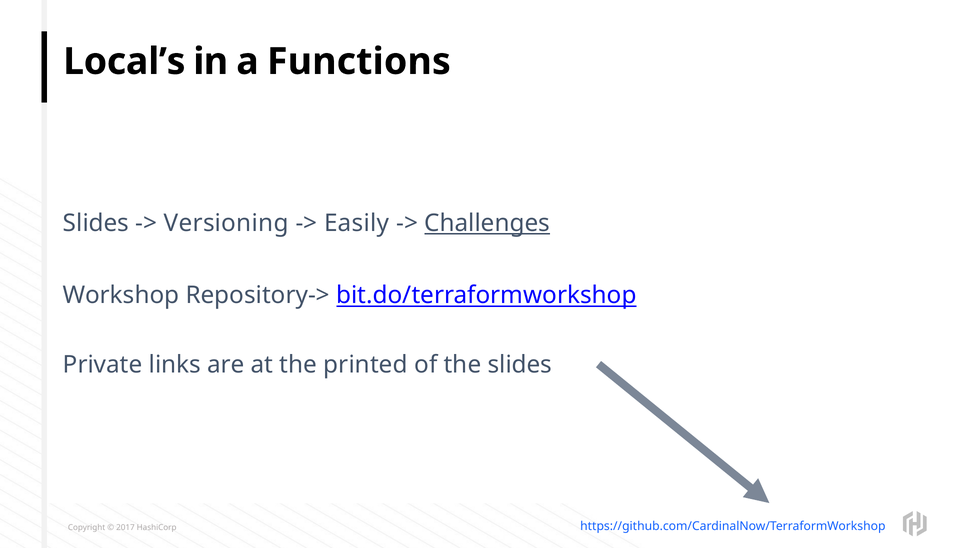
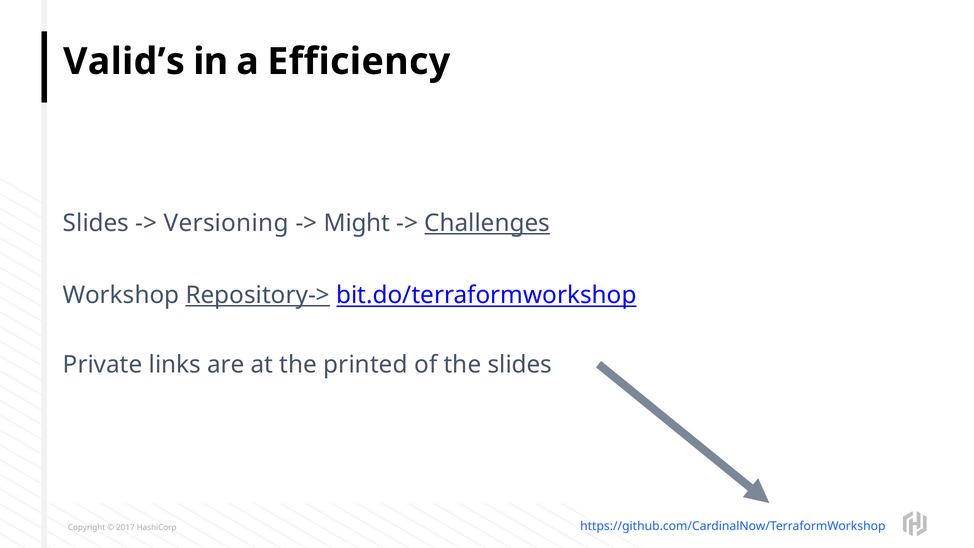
Local’s: Local’s -> Valid’s
Functions: Functions -> Efficiency
Easily: Easily -> Might
Repository-> underline: none -> present
